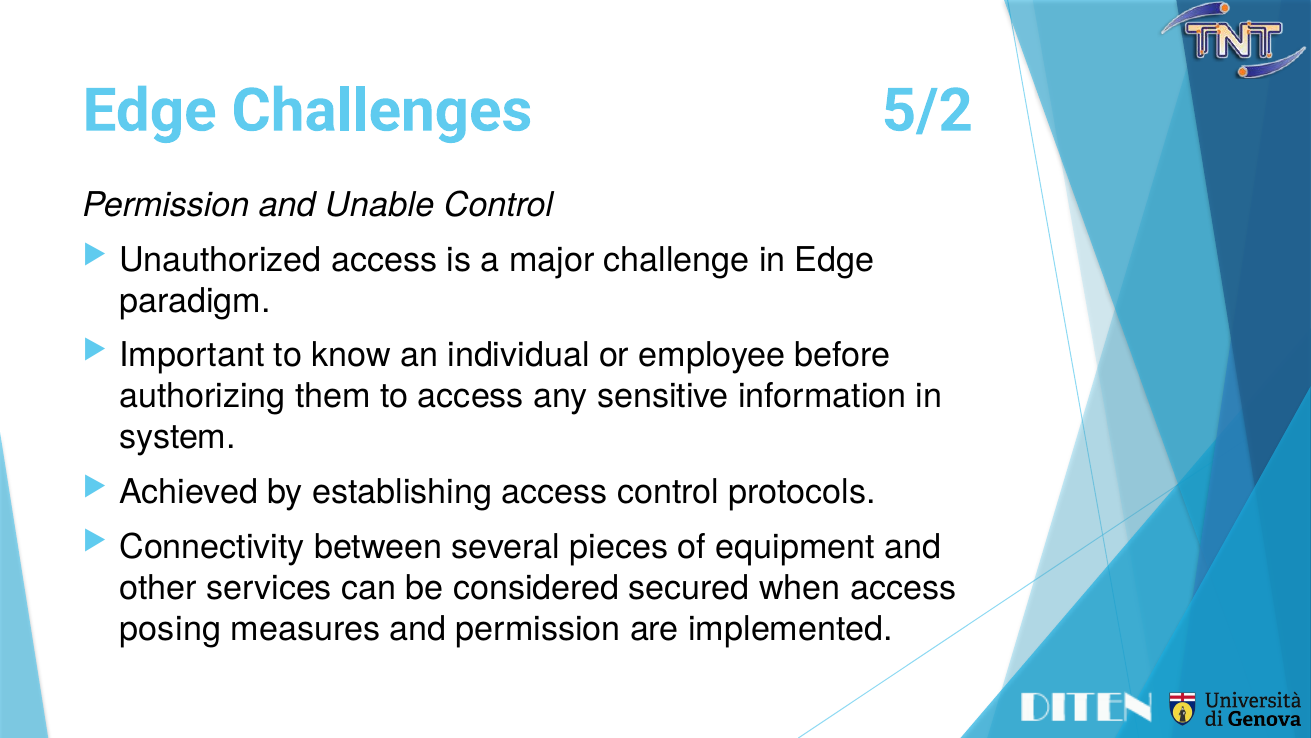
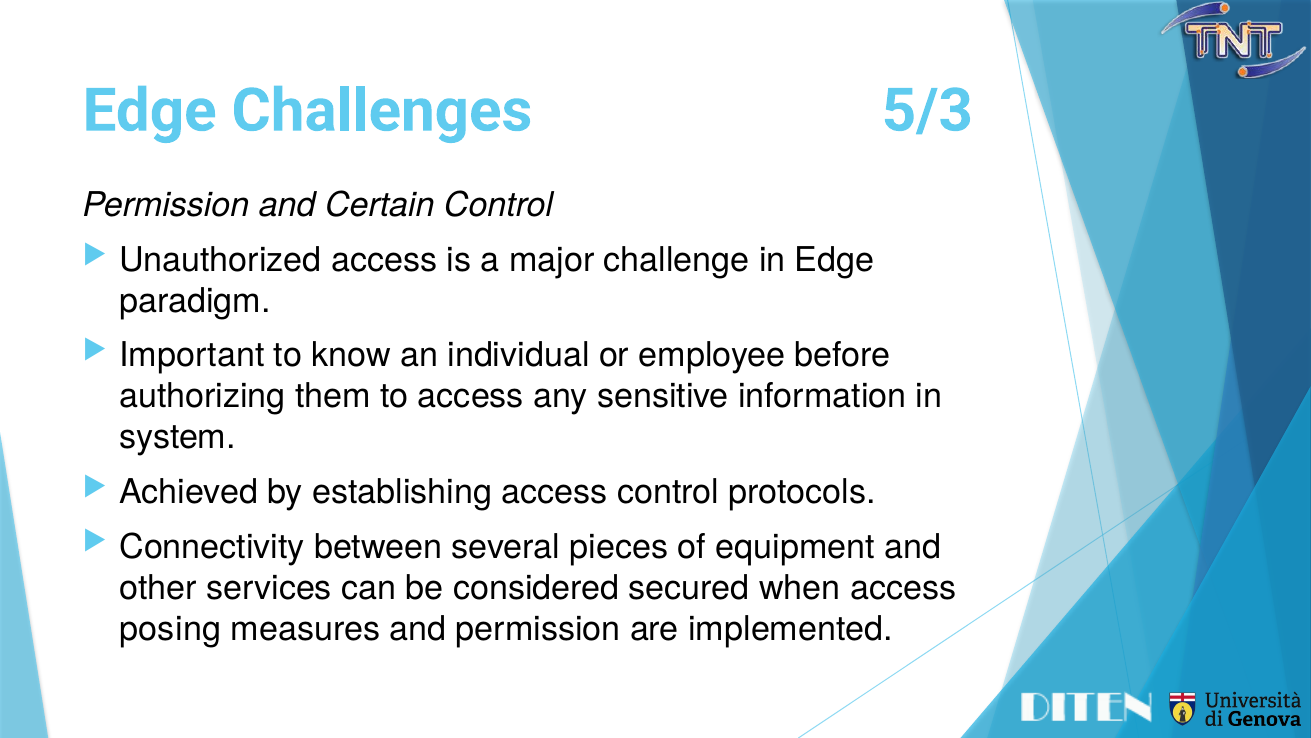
5/2: 5/2 -> 5/3
Unable: Unable -> Certain
